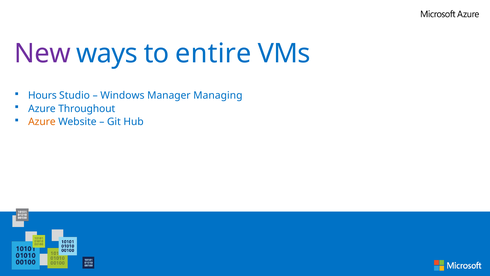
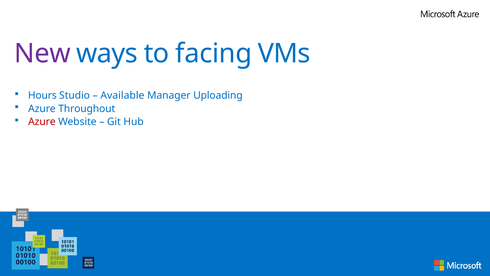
entire: entire -> facing
Windows: Windows -> Available
Managing: Managing -> Uploading
Azure at (42, 122) colour: orange -> red
